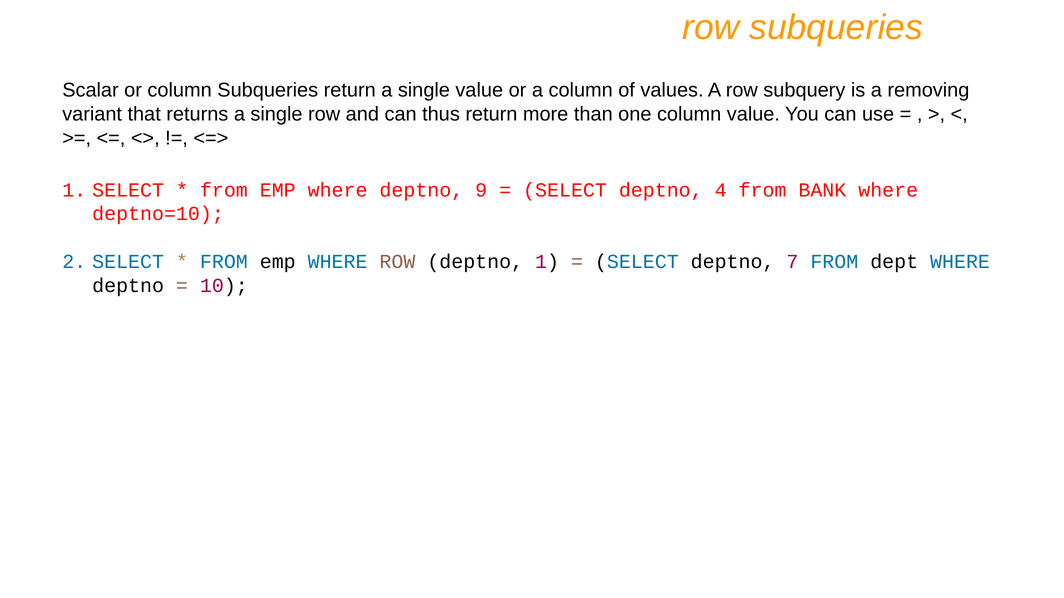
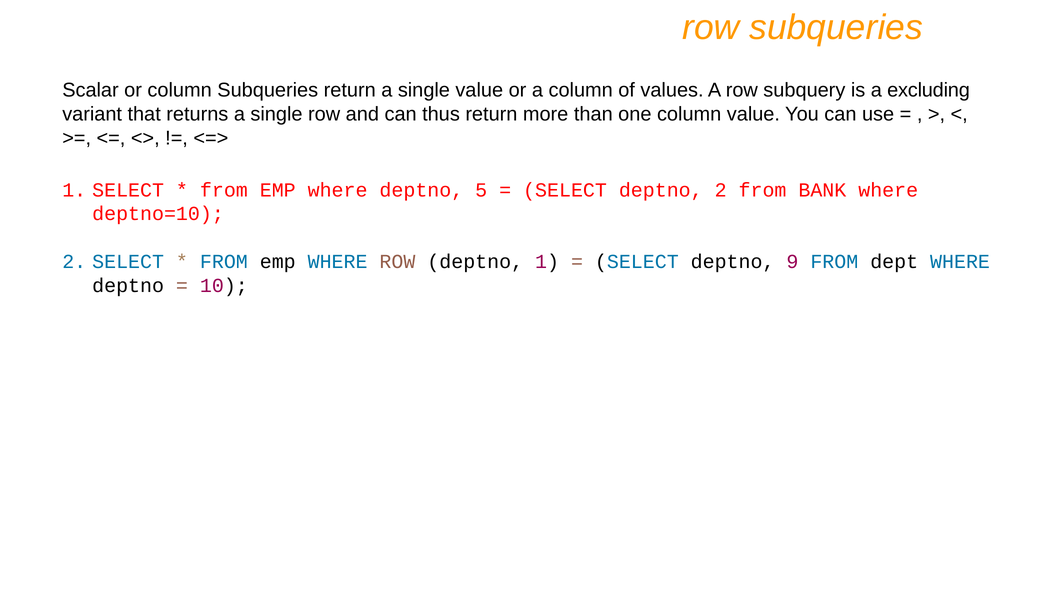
removing: removing -> excluding
9: 9 -> 5
deptno 4: 4 -> 2
7: 7 -> 9
